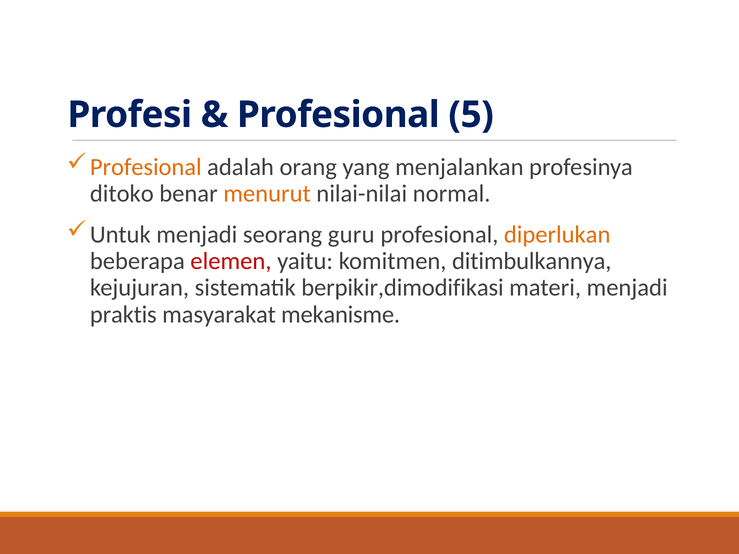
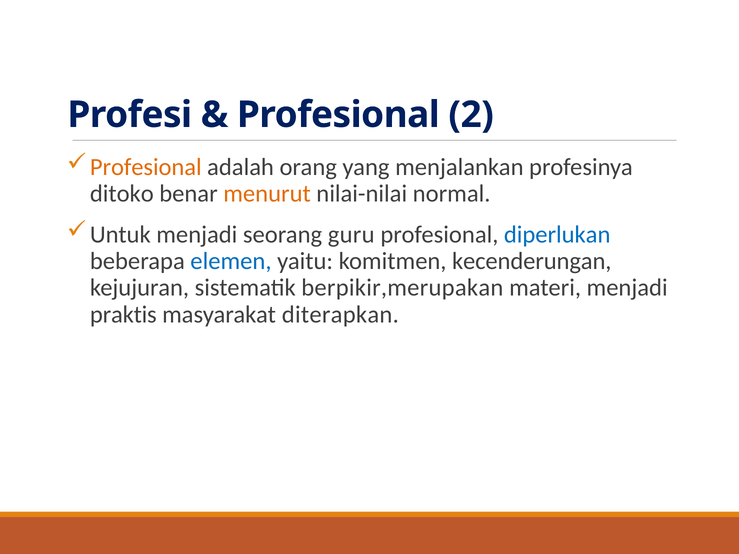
5: 5 -> 2
diperlukan colour: orange -> blue
elemen colour: red -> blue
ditimbulkannya: ditimbulkannya -> kecenderungan
berpikir,dimodifikasi: berpikir,dimodifikasi -> berpikir,merupakan
mekanisme: mekanisme -> diterapkan
